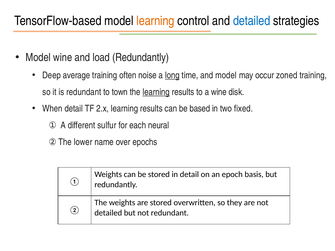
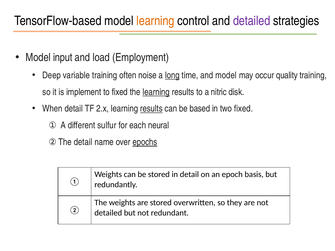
detailed at (252, 21) colour: blue -> purple
Model wine: wine -> input
load Redundantly: Redundantly -> Employment
average: average -> variable
zoned: zoned -> quality
is redundant: redundant -> implement
to town: town -> fixed
a wine: wine -> nitric
results at (151, 109) underline: none -> present
lower at (83, 142): lower -> detail
epochs underline: none -> present
